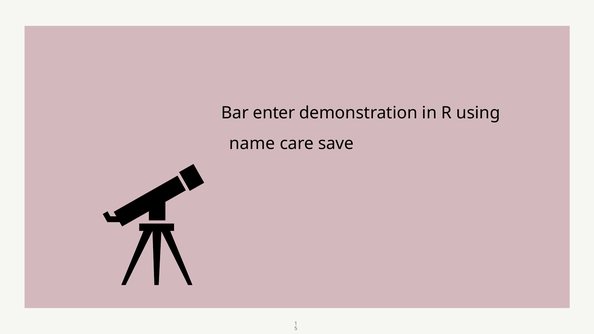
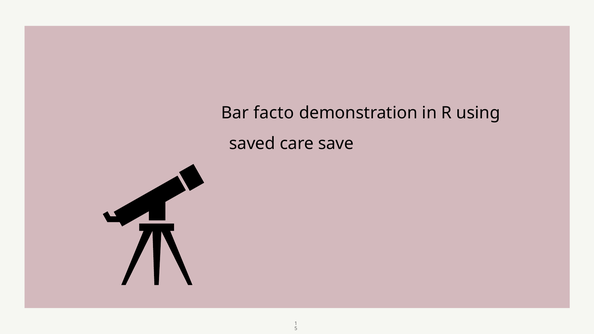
enter: enter -> facto
name: name -> saved
